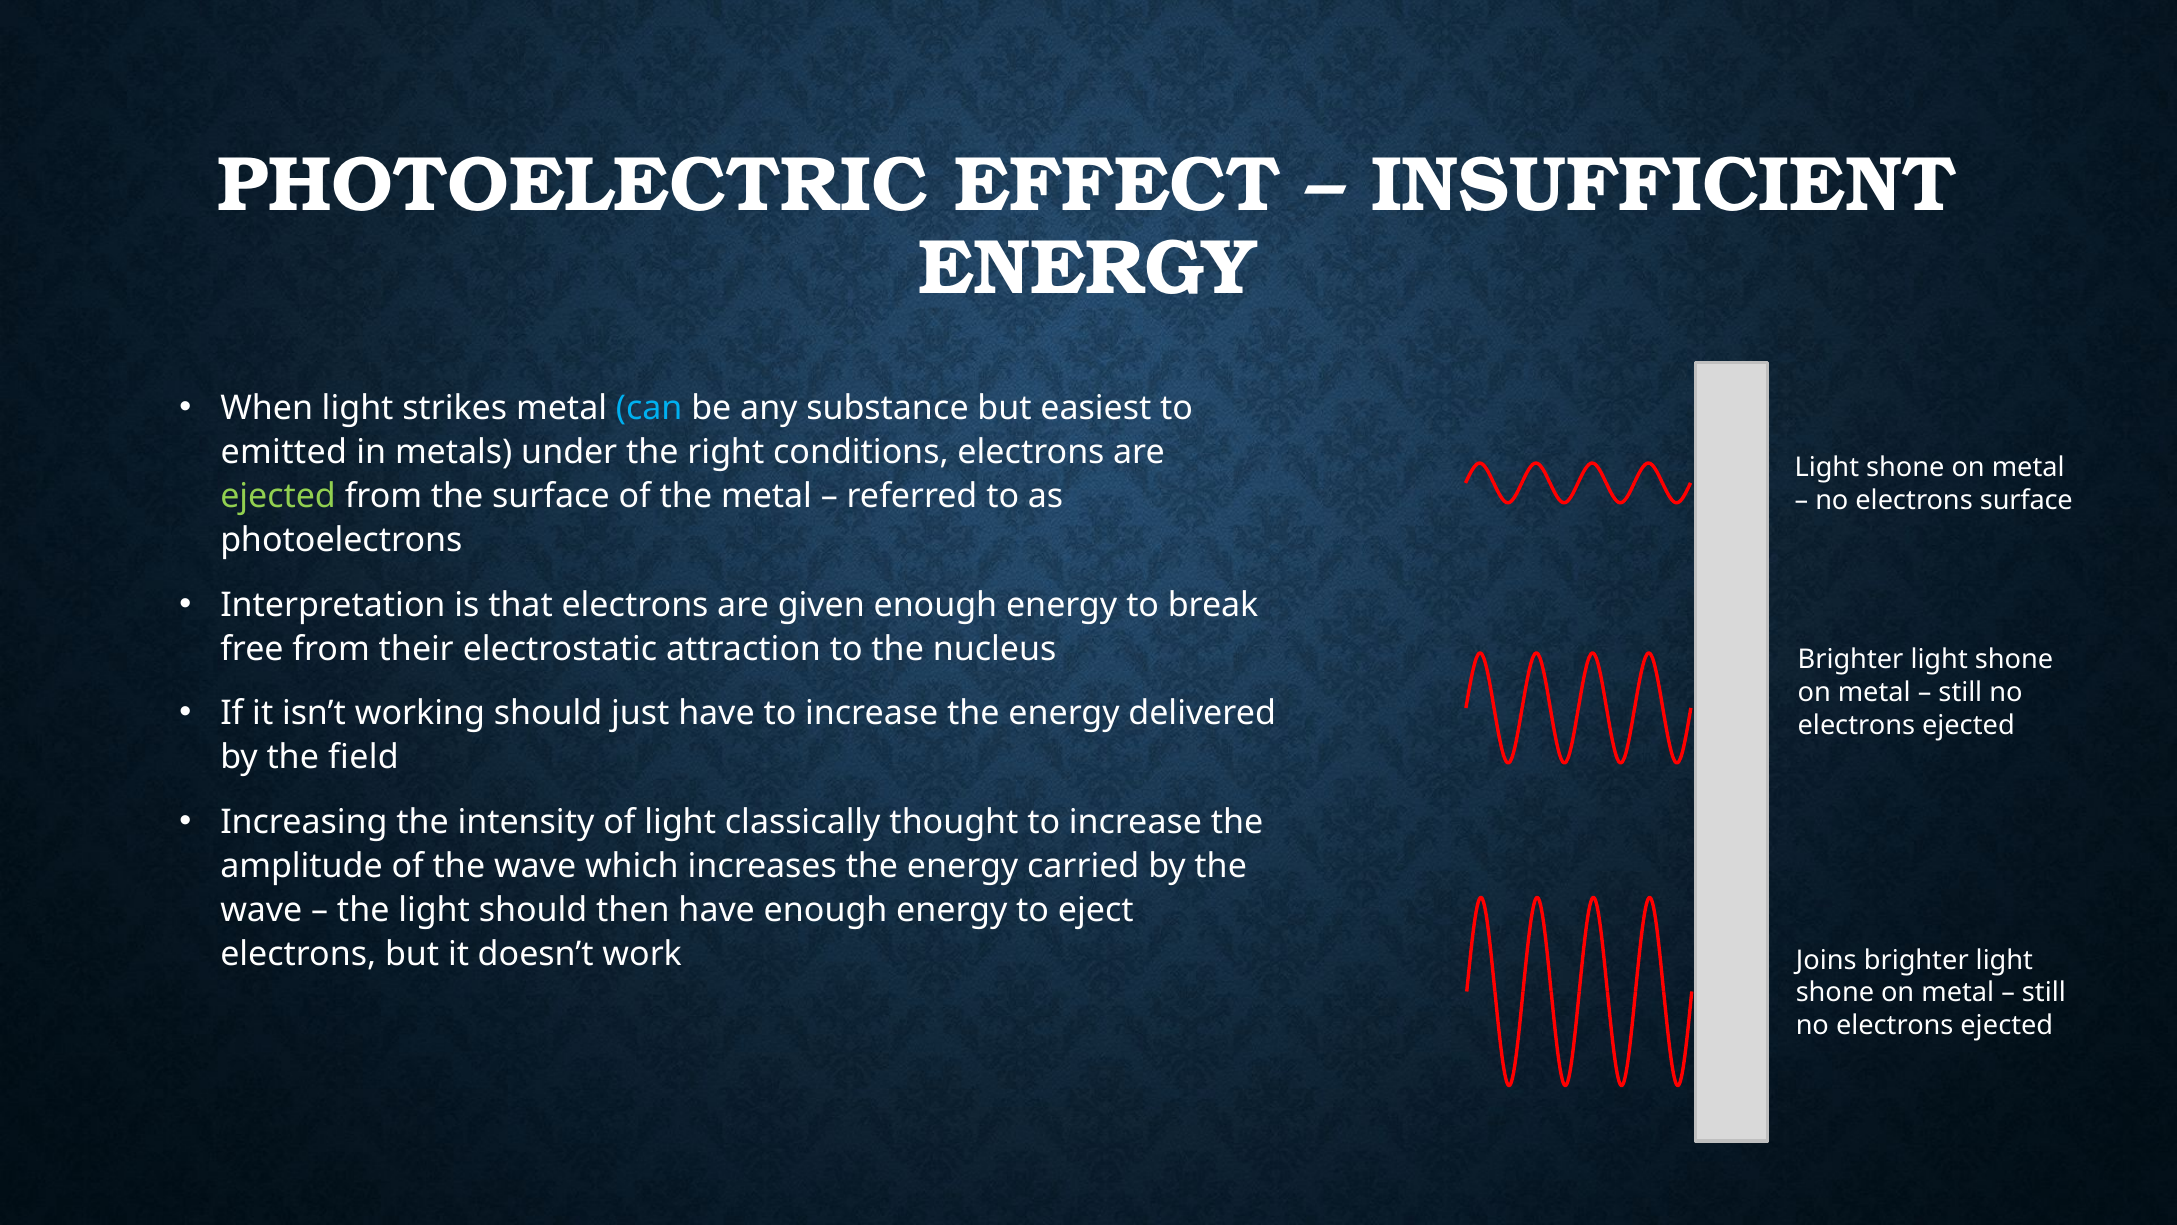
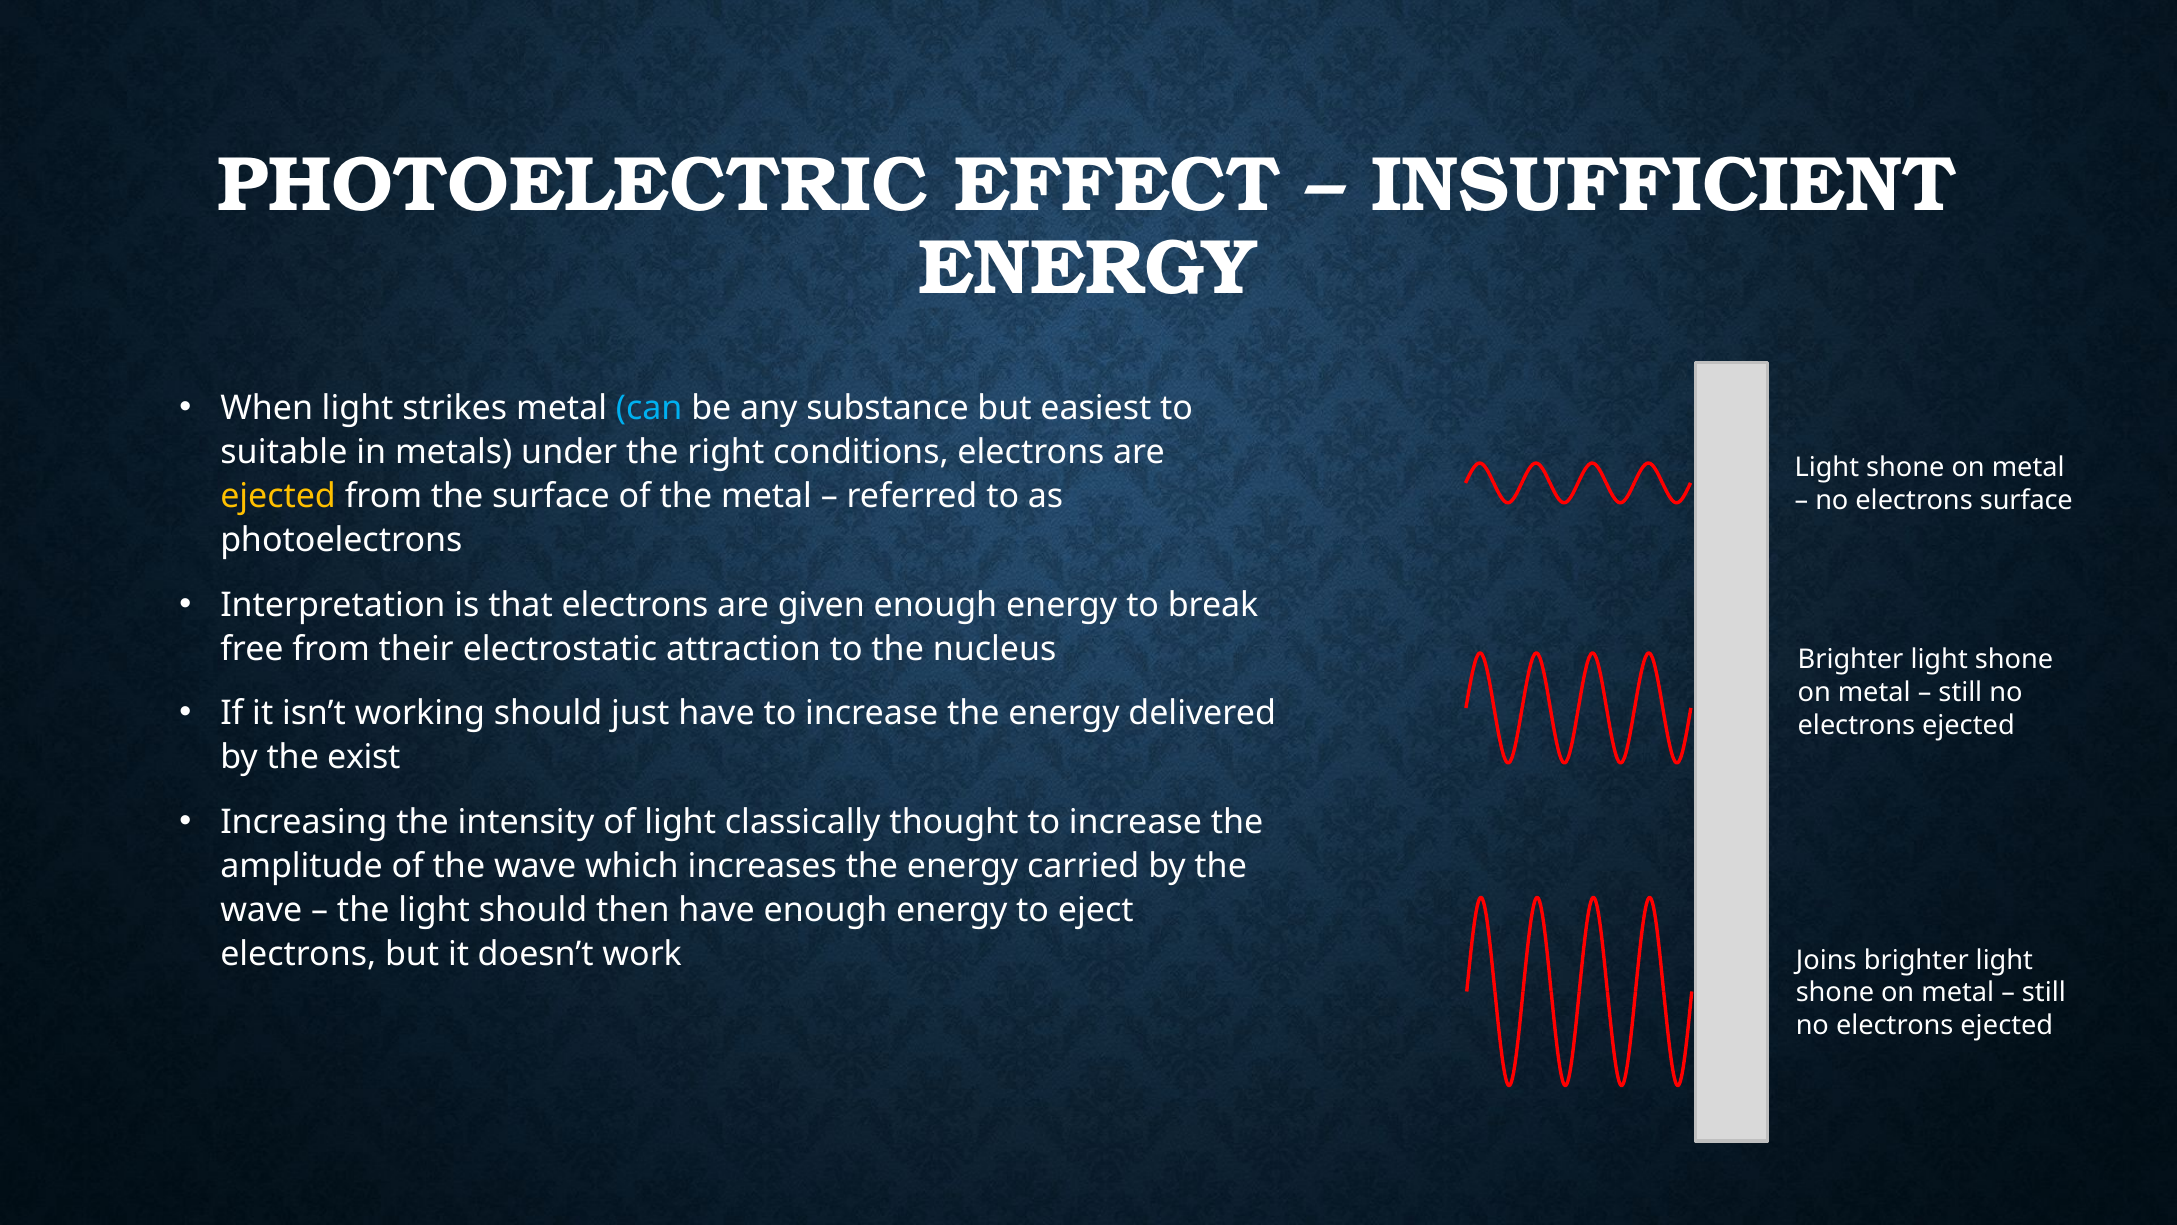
emitted: emitted -> suitable
ejected at (278, 496) colour: light green -> yellow
field: field -> exist
